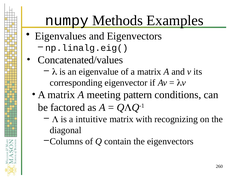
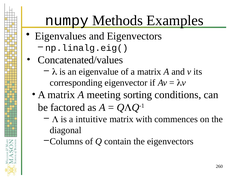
pattern: pattern -> sorting
recognizing: recognizing -> commences
